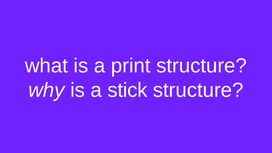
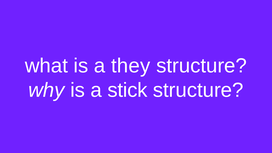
print: print -> they
